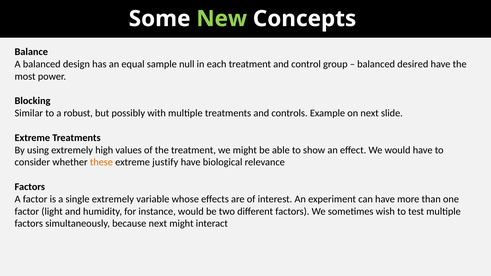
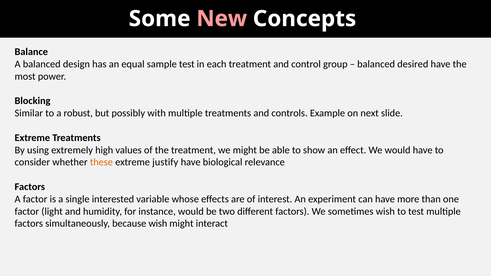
New colour: light green -> pink
sample null: null -> test
single extremely: extremely -> interested
because next: next -> wish
